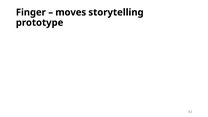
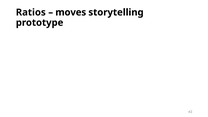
Finger: Finger -> Ratios
